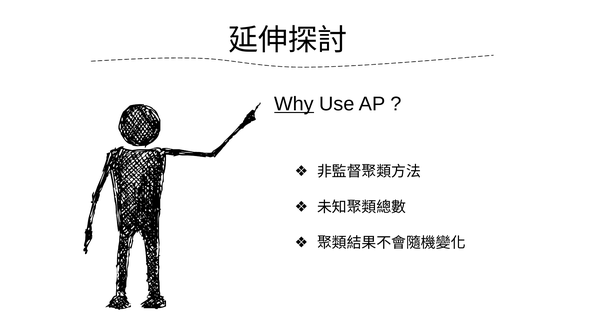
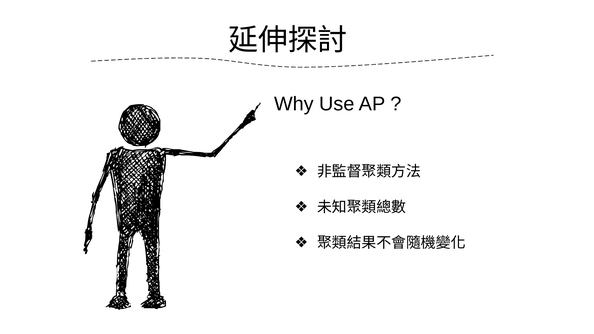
Why underline: present -> none
